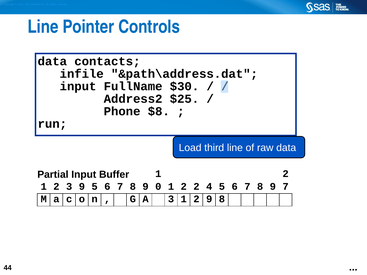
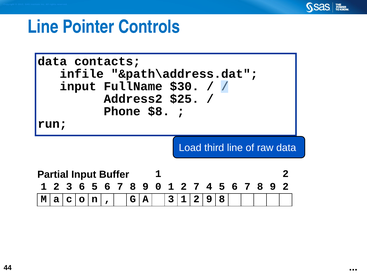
3 9: 9 -> 6
2 2: 2 -> 7
9 7: 7 -> 2
